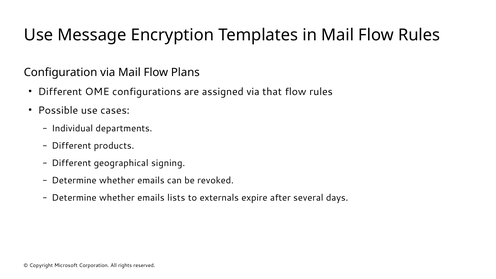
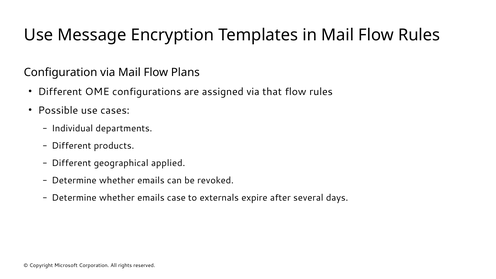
signing: signing -> applied
lists: lists -> case
